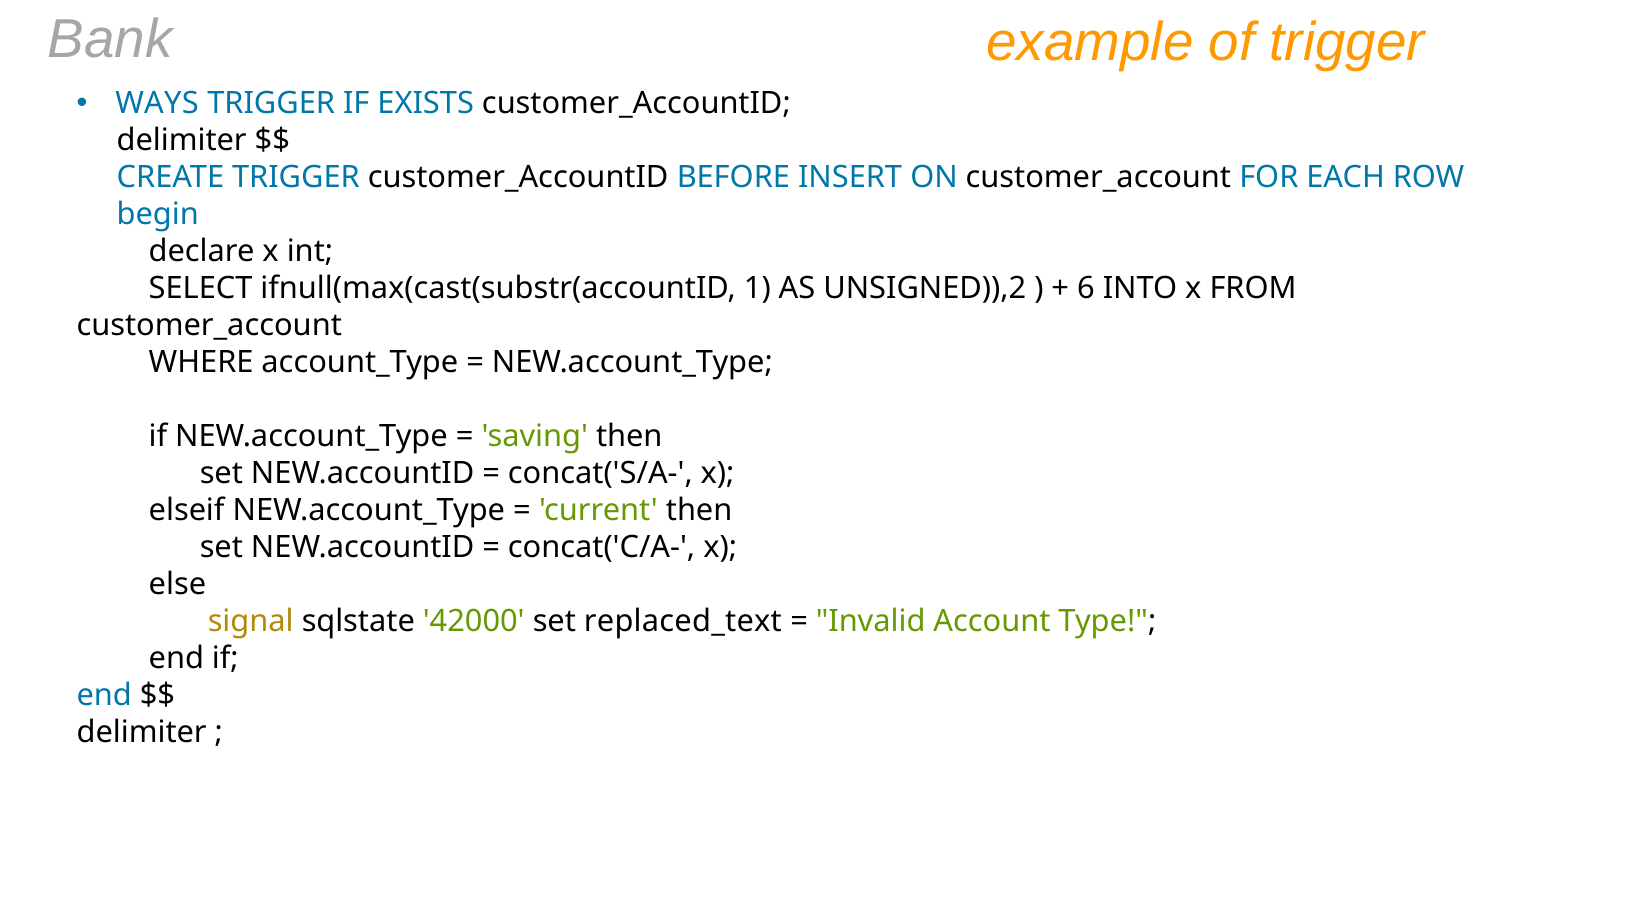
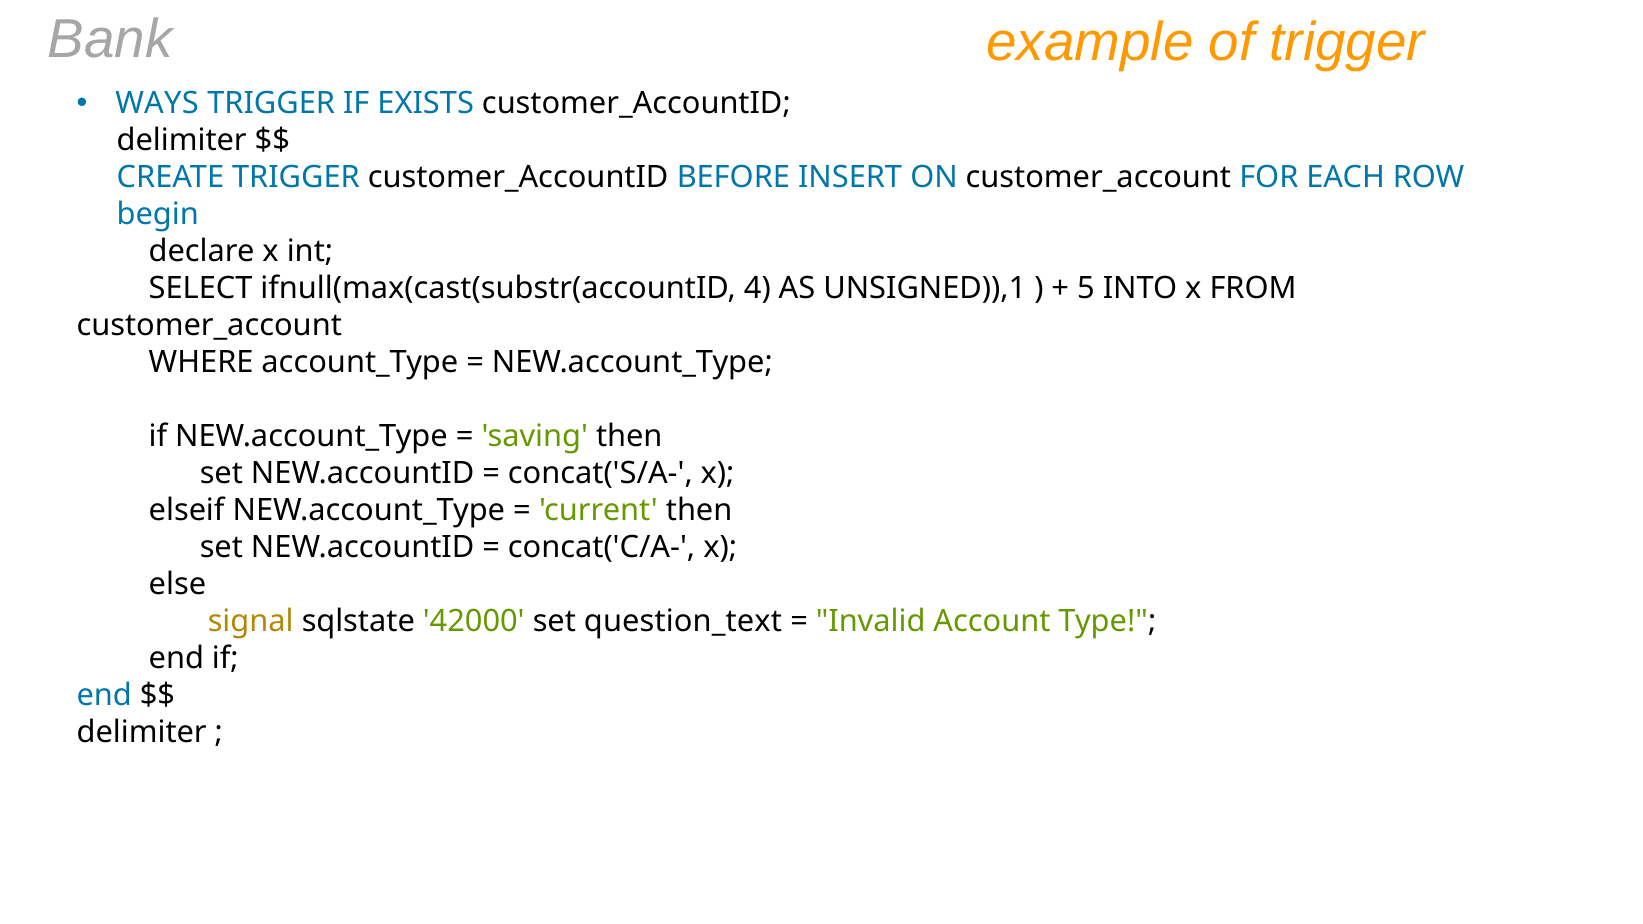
1: 1 -> 4
UNSIGNED)),2: UNSIGNED)),2 -> UNSIGNED)),1
6: 6 -> 5
replaced_text: replaced_text -> question_text
